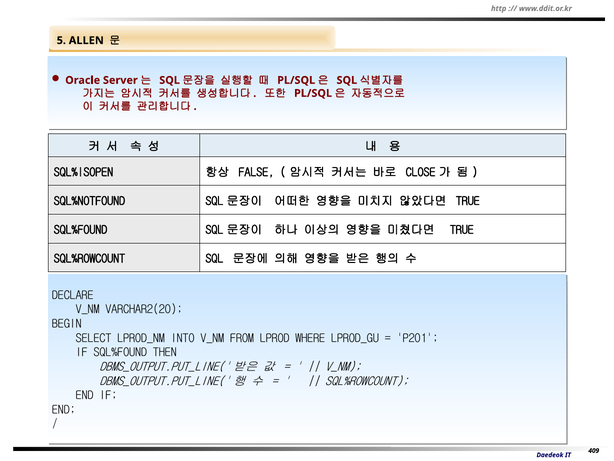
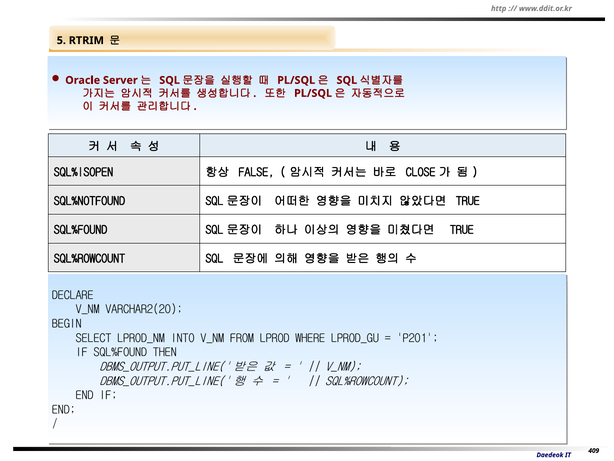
ALLEN: ALLEN -> RTRIM
